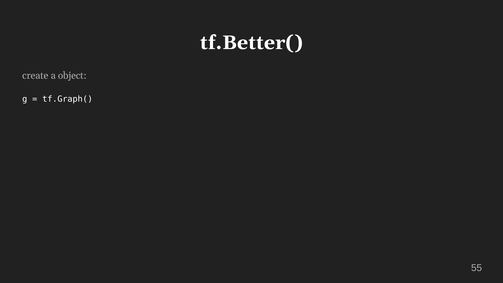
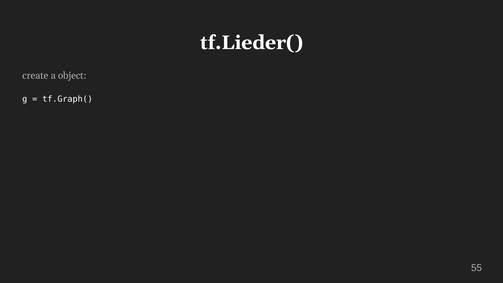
tf.Better(: tf.Better( -> tf.Lieder(
